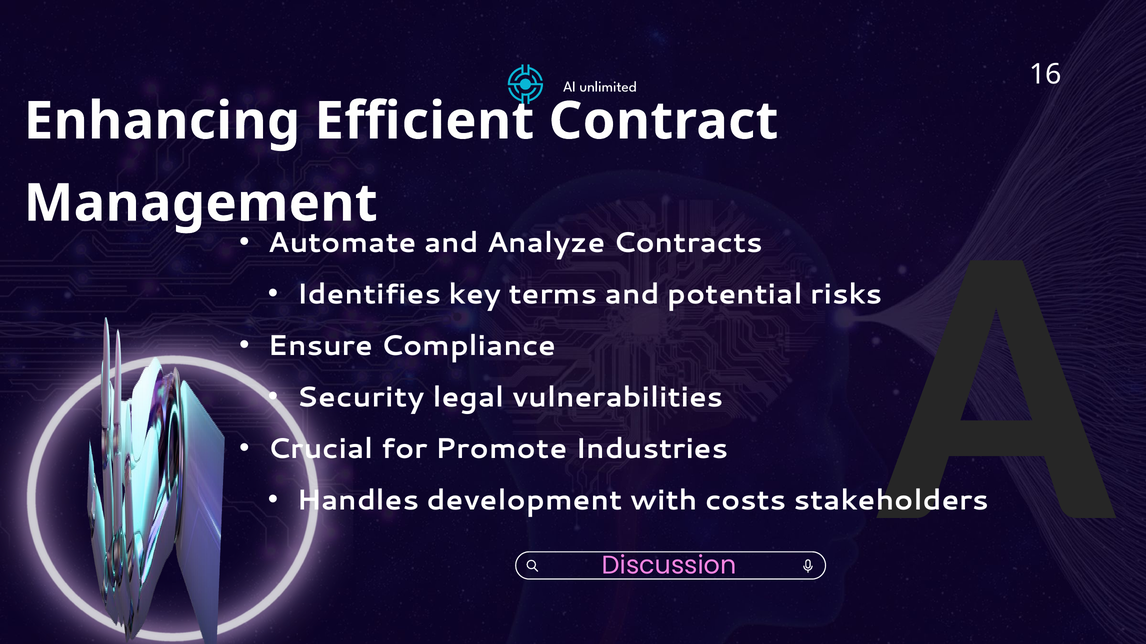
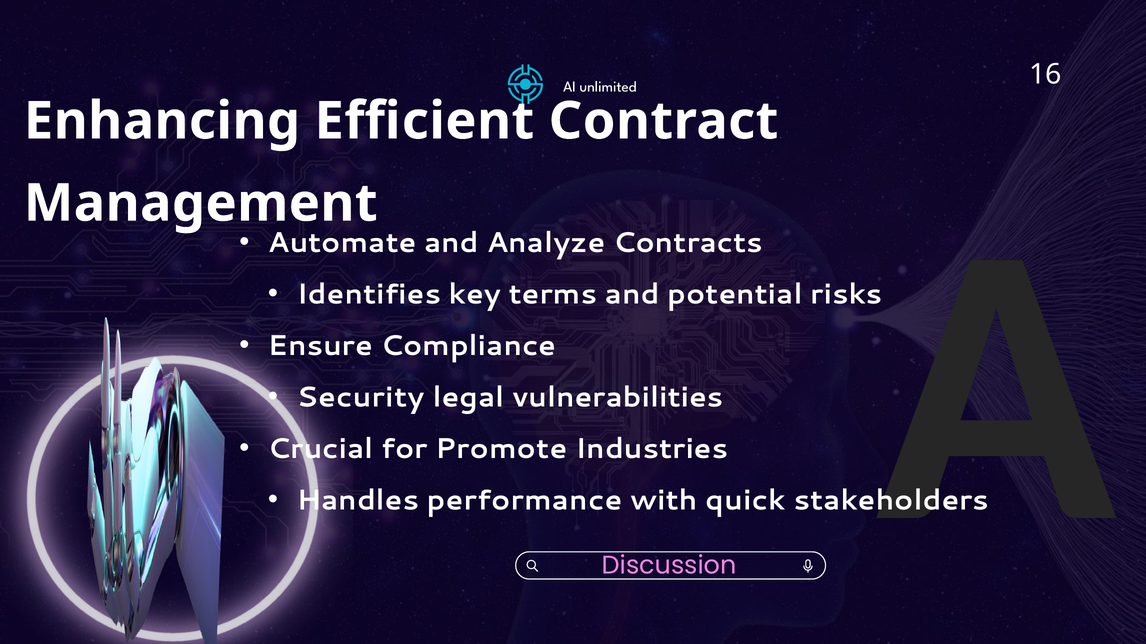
development: development -> performance
costs: costs -> quick
